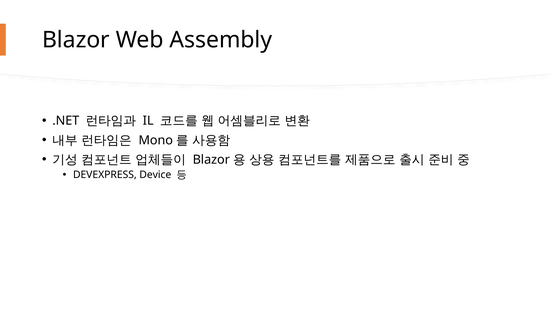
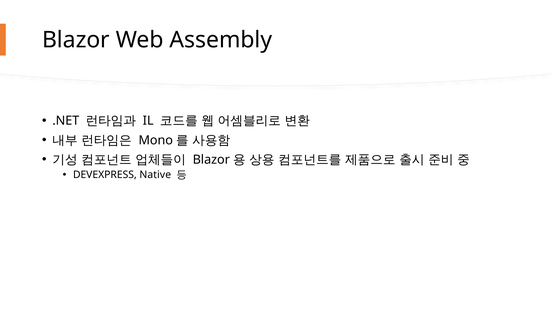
Device: Device -> Native
